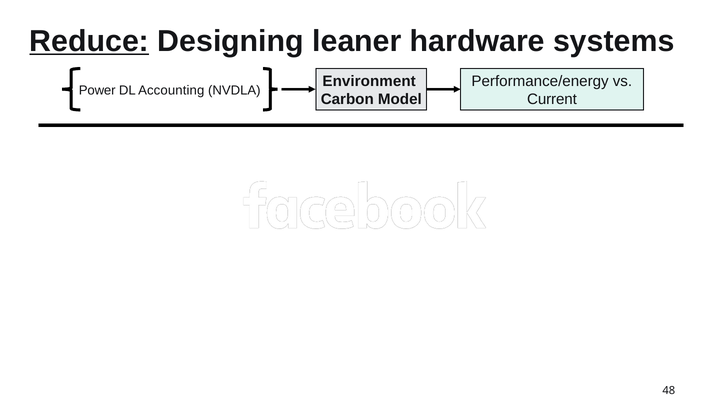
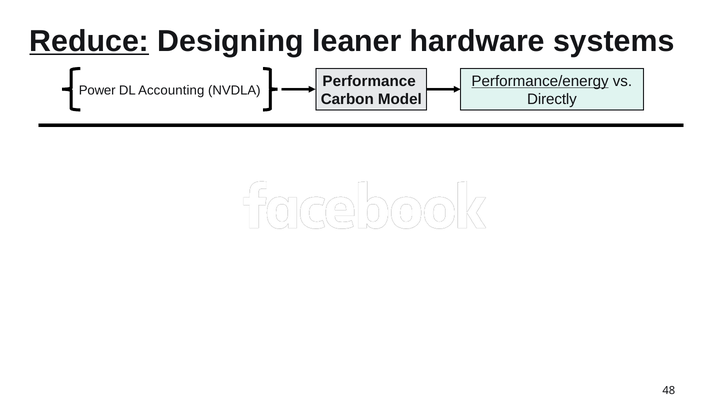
Environment: Environment -> Performance
Performance/energy underline: none -> present
Current: Current -> Directly
